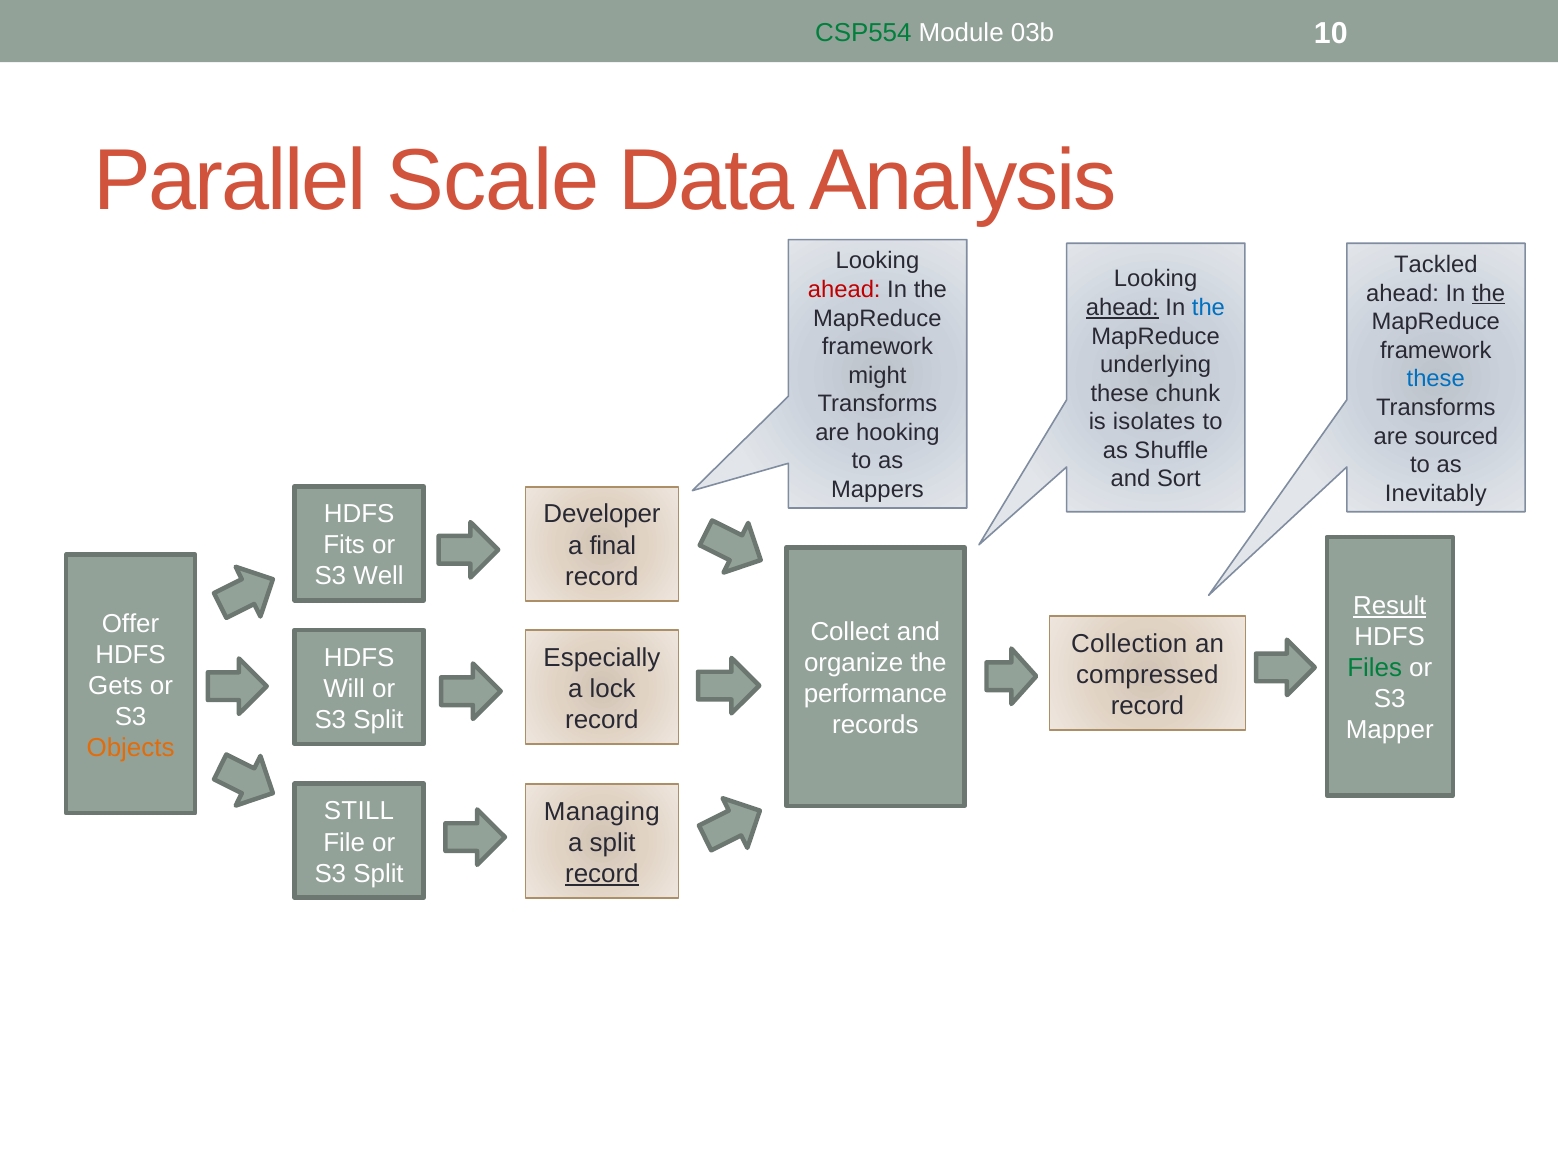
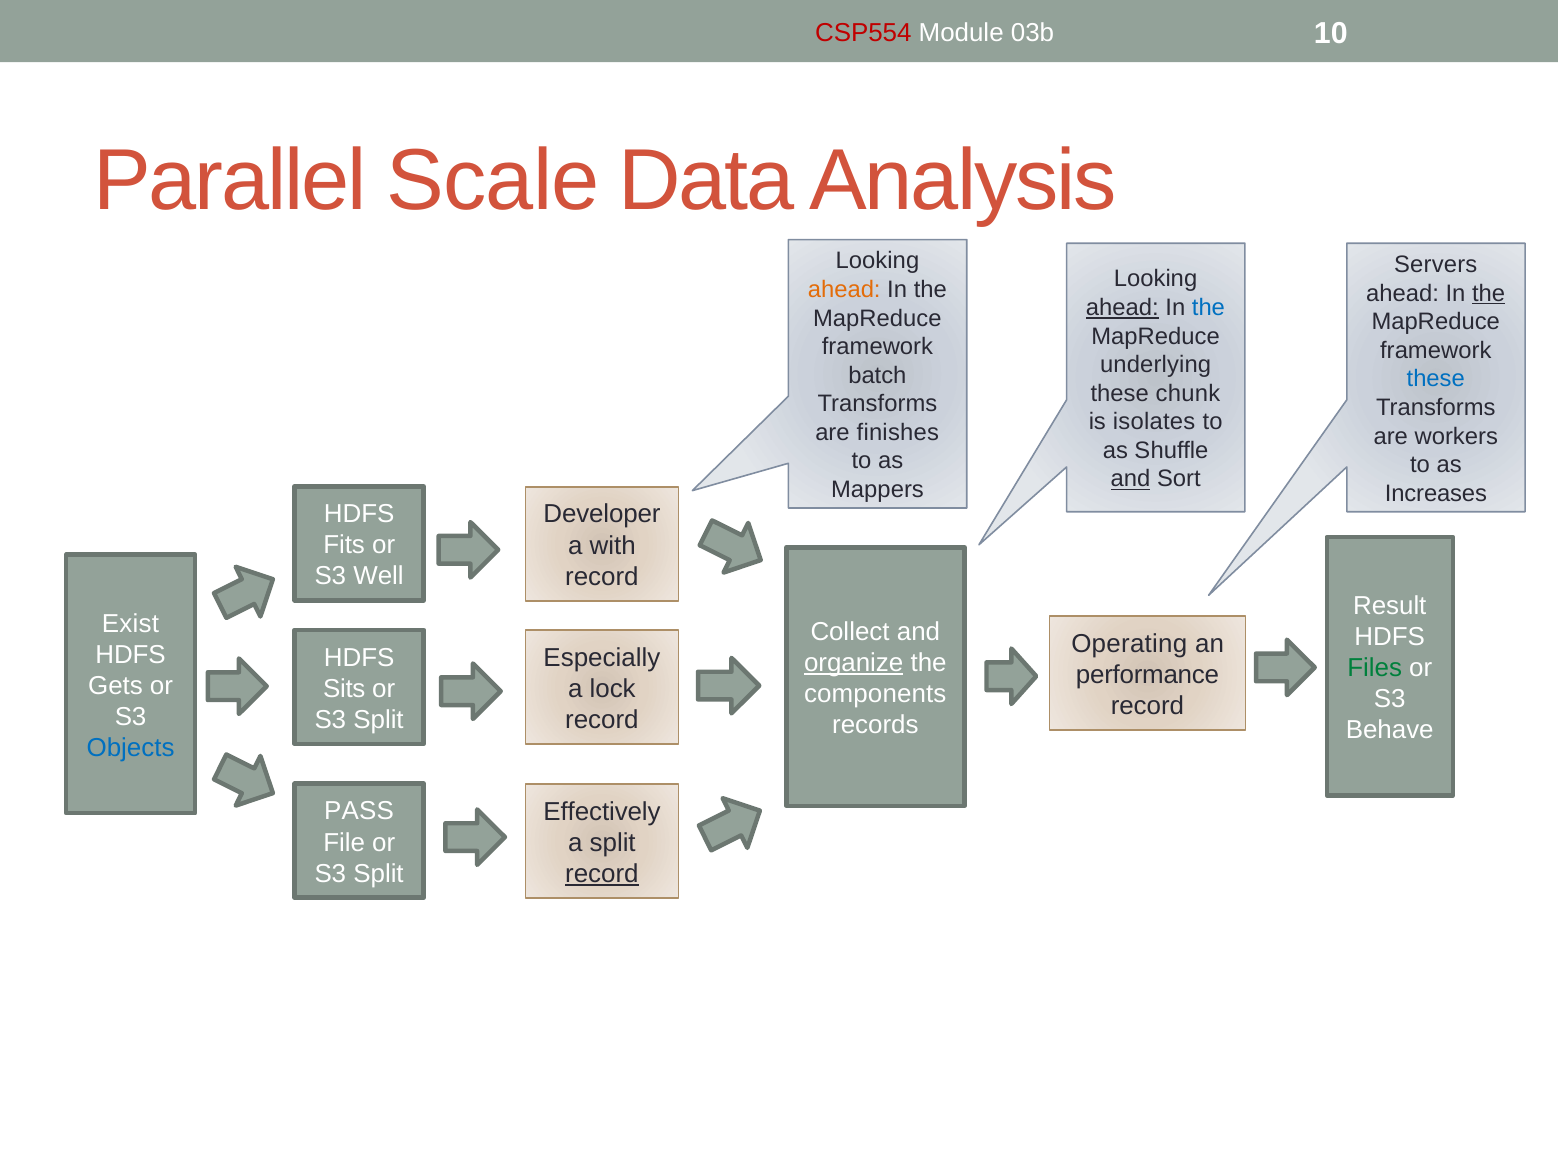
CSP554 colour: green -> red
Tackled: Tackled -> Servers
ahead at (844, 290) colour: red -> orange
might: might -> batch
hooking: hooking -> finishes
sourced: sourced -> workers
and at (1131, 479) underline: none -> present
Inevitably: Inevitably -> Increases
final: final -> with
Result underline: present -> none
Offer: Offer -> Exist
Collection: Collection -> Operating
organize underline: none -> present
compressed: compressed -> performance
Will: Will -> Sits
performance: performance -> components
Mapper: Mapper -> Behave
Objects colour: orange -> blue
STILL: STILL -> PASS
Managing: Managing -> Effectively
